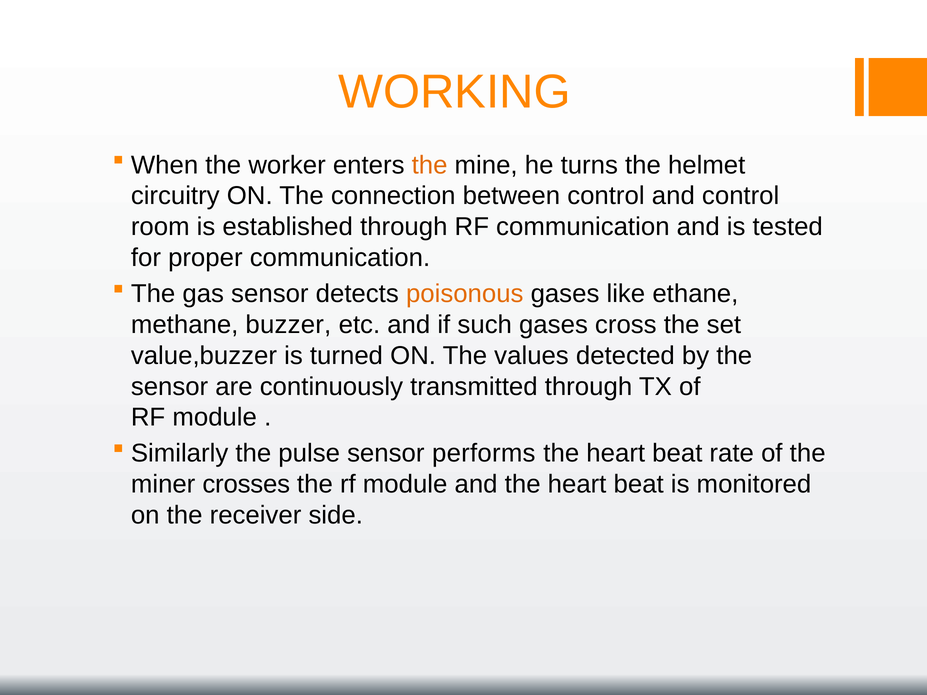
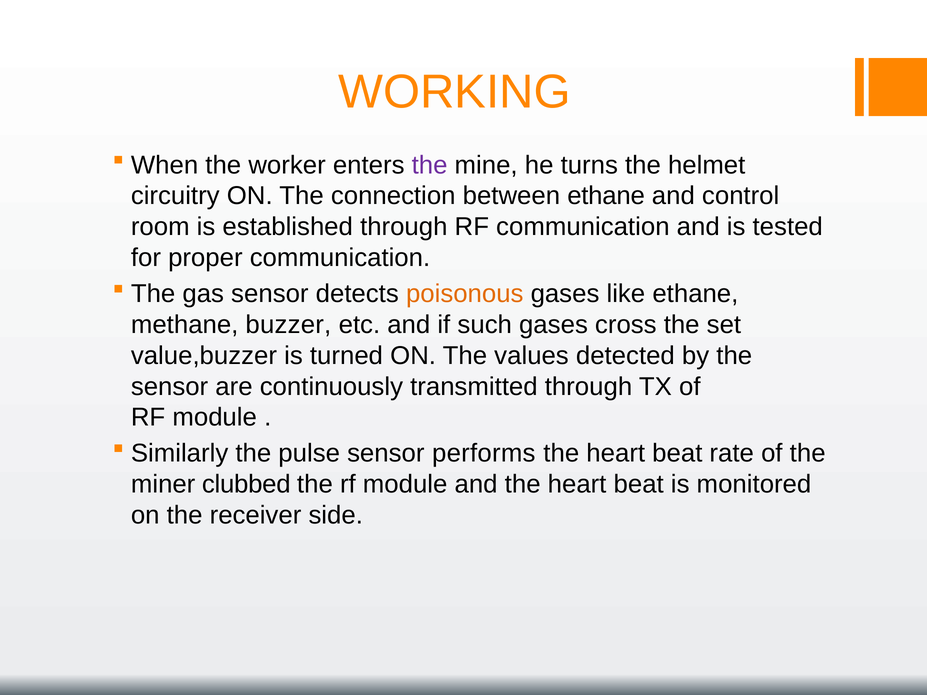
the at (430, 165) colour: orange -> purple
between control: control -> ethane
crosses: crosses -> clubbed
